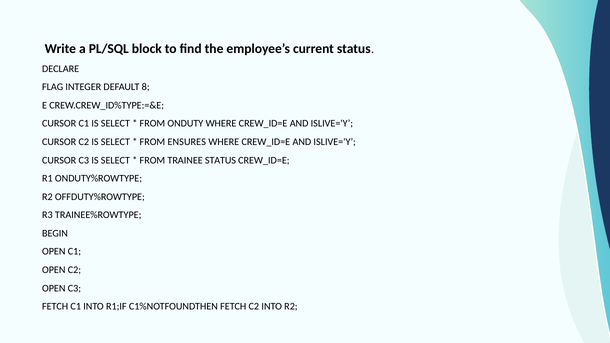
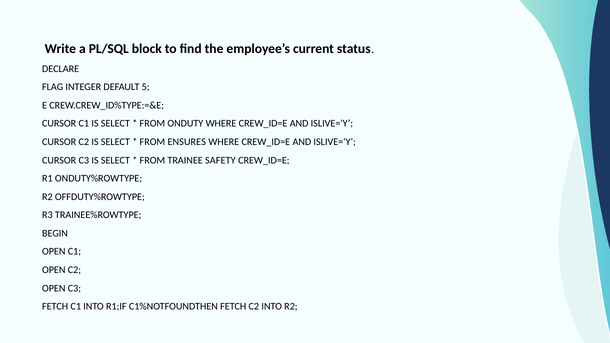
8: 8 -> 5
TRAINEE STATUS: STATUS -> SAFETY
